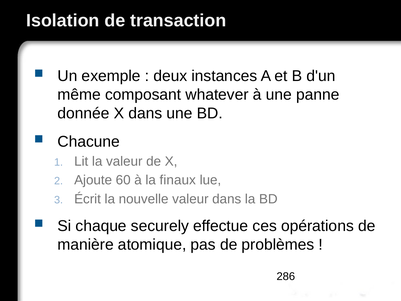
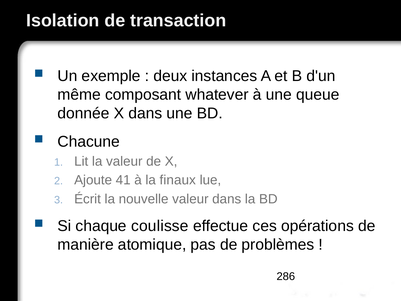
panne: panne -> queue
60: 60 -> 41
securely: securely -> coulisse
